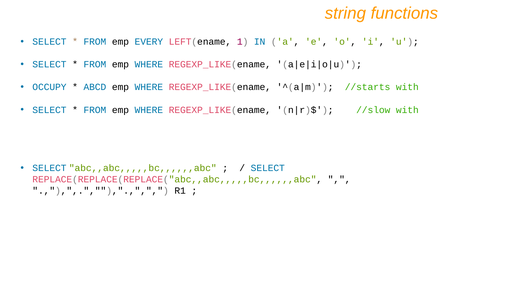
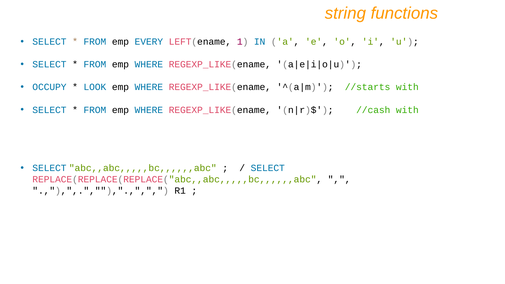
ABCD: ABCD -> LOOK
//slow: //slow -> //cash
